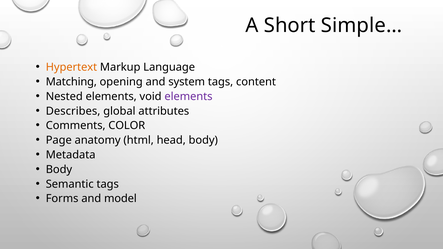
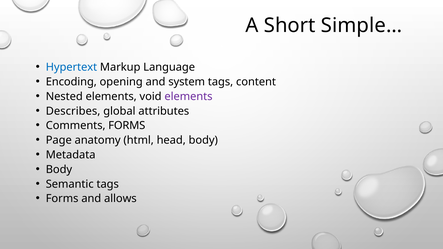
Hypertext colour: orange -> blue
Matching: Matching -> Encoding
Comments COLOR: COLOR -> FORMS
model: model -> allows
